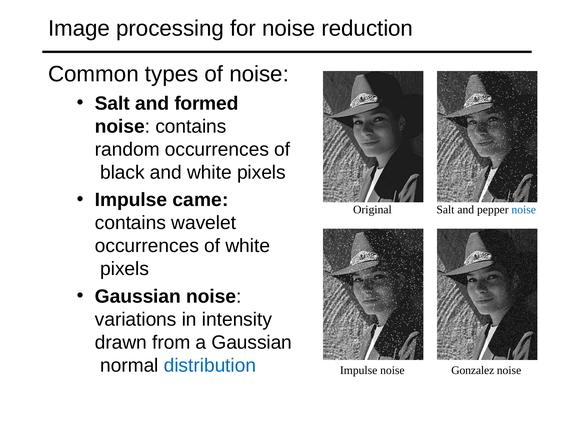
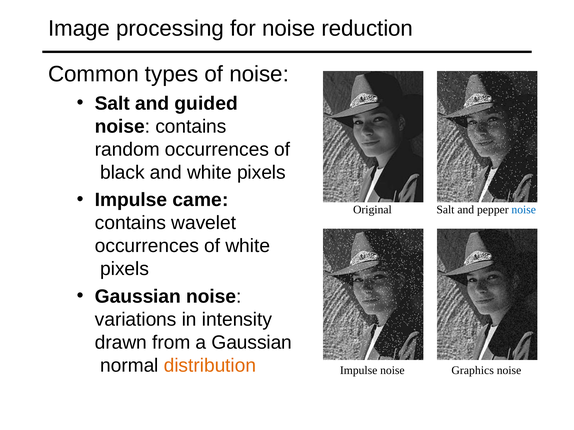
formed: formed -> guided
distribution colour: blue -> orange
Gonzalez: Gonzalez -> Graphics
